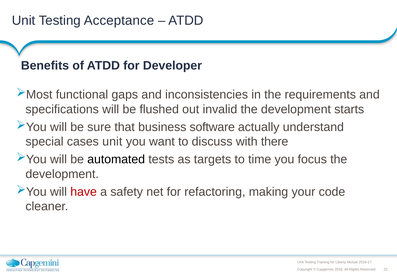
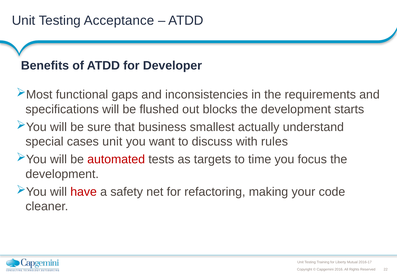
invalid: invalid -> blocks
software: software -> smallest
there: there -> rules
automated colour: black -> red
